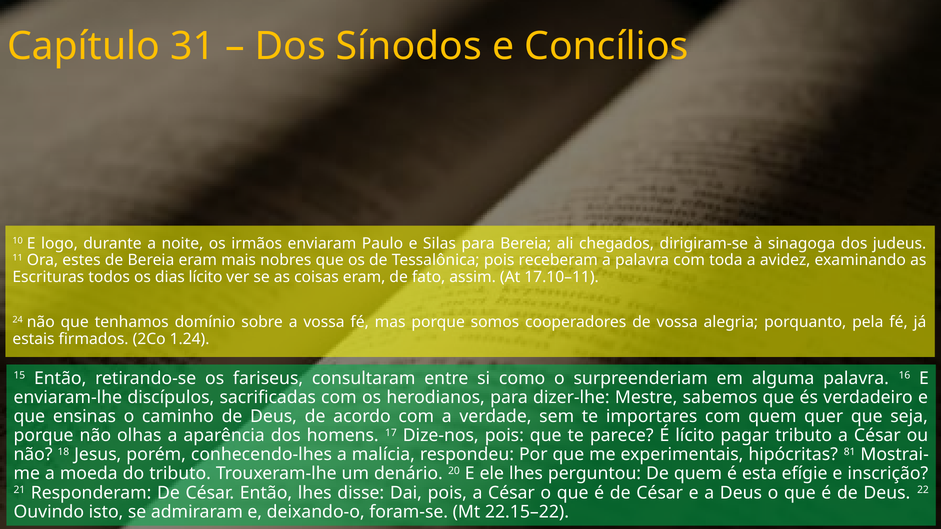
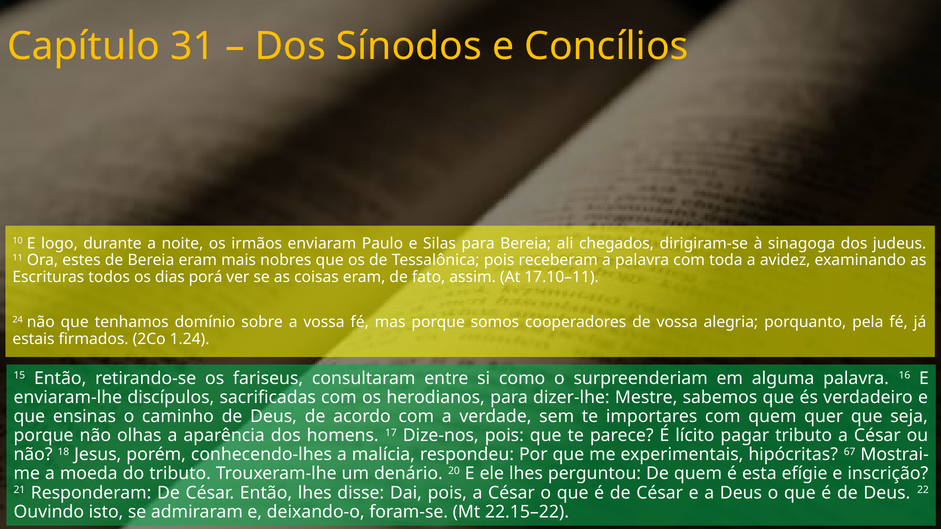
dias lícito: lícito -> porá
81: 81 -> 67
